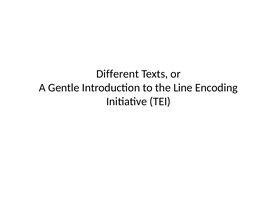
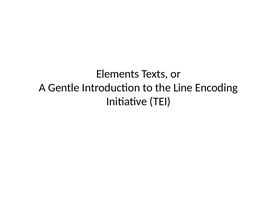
Different: Different -> Elements
